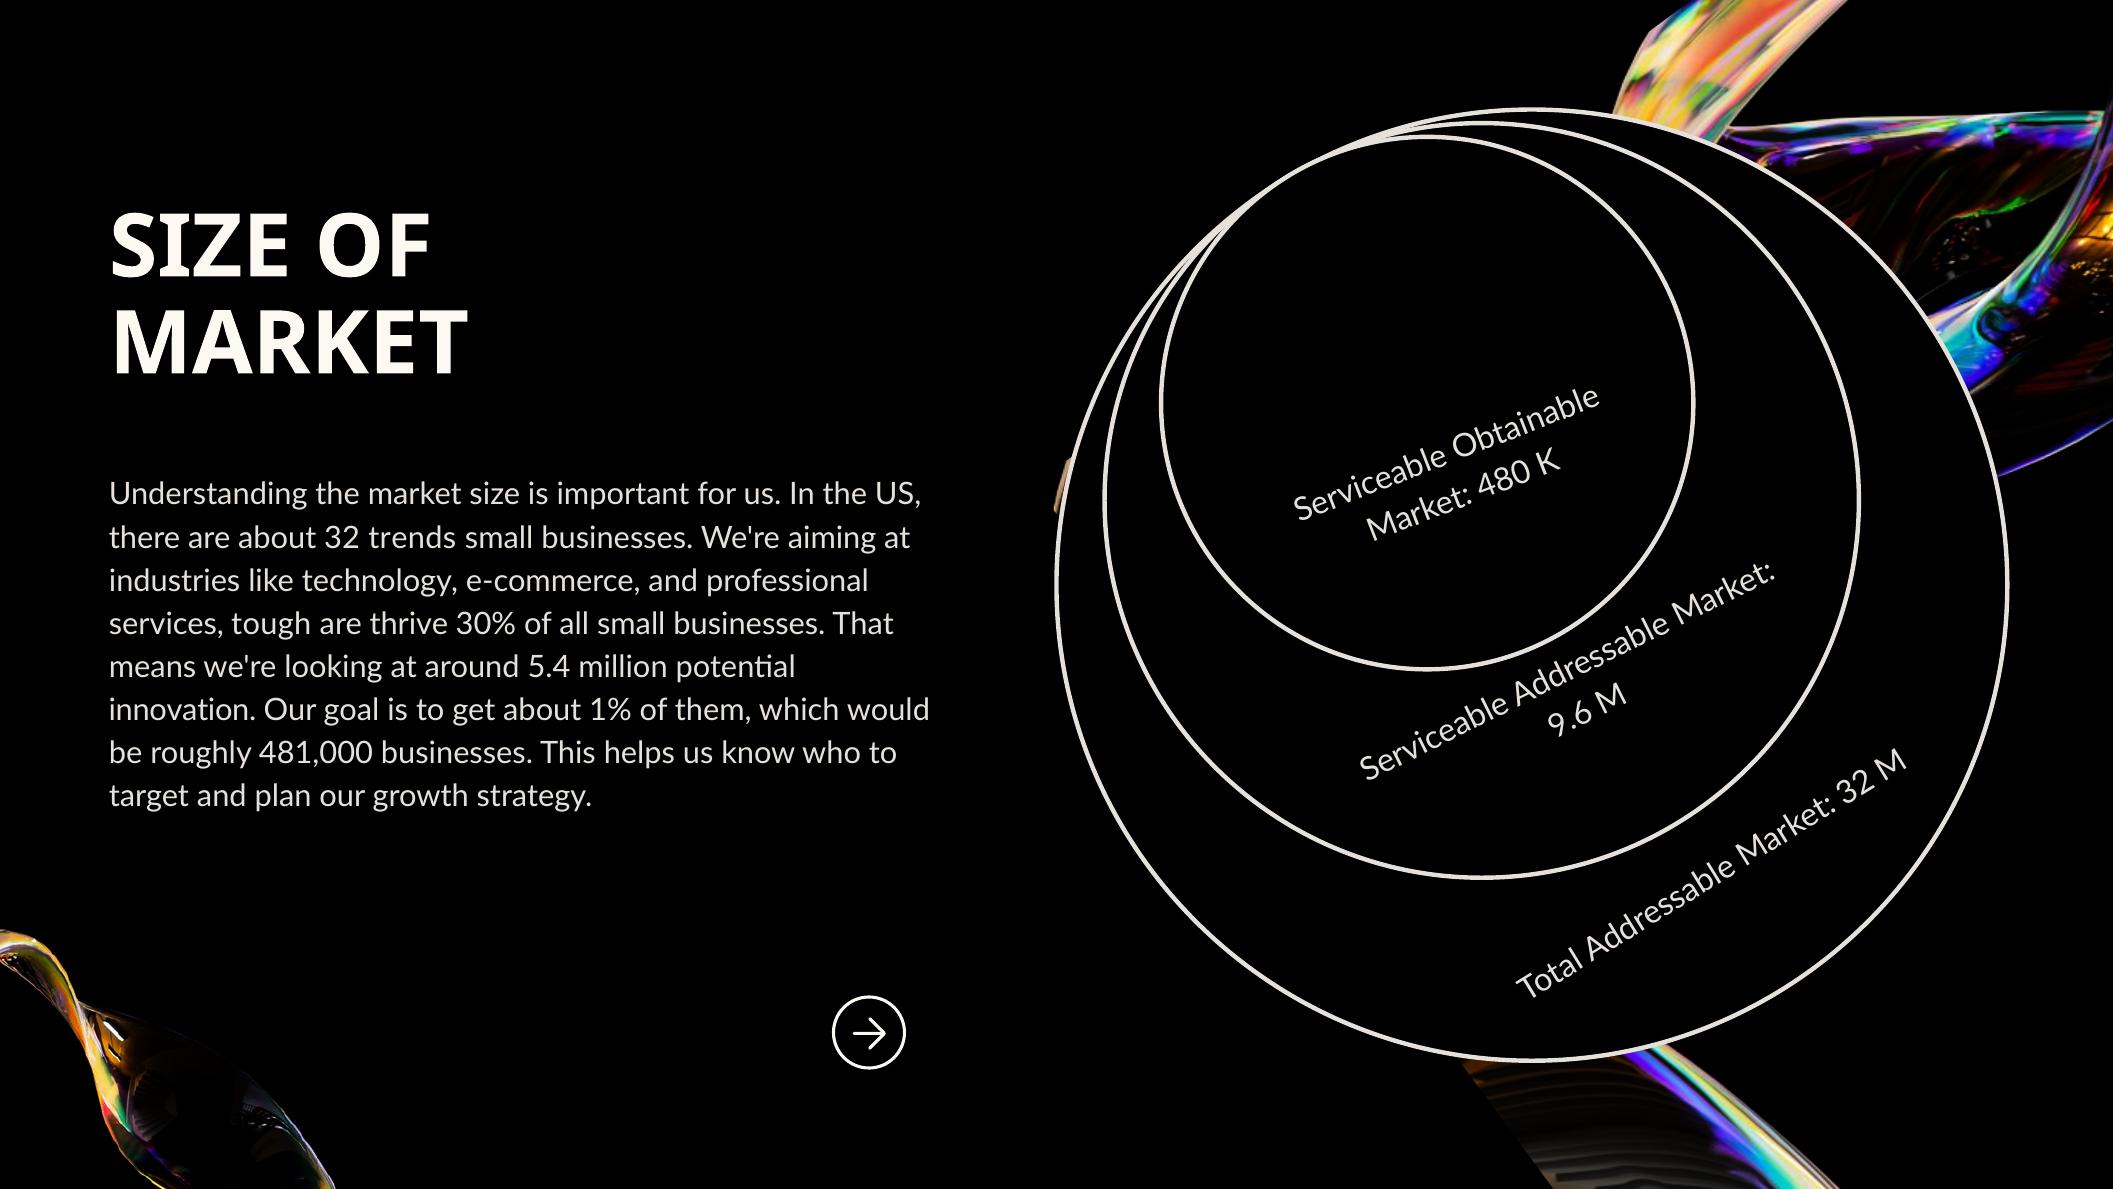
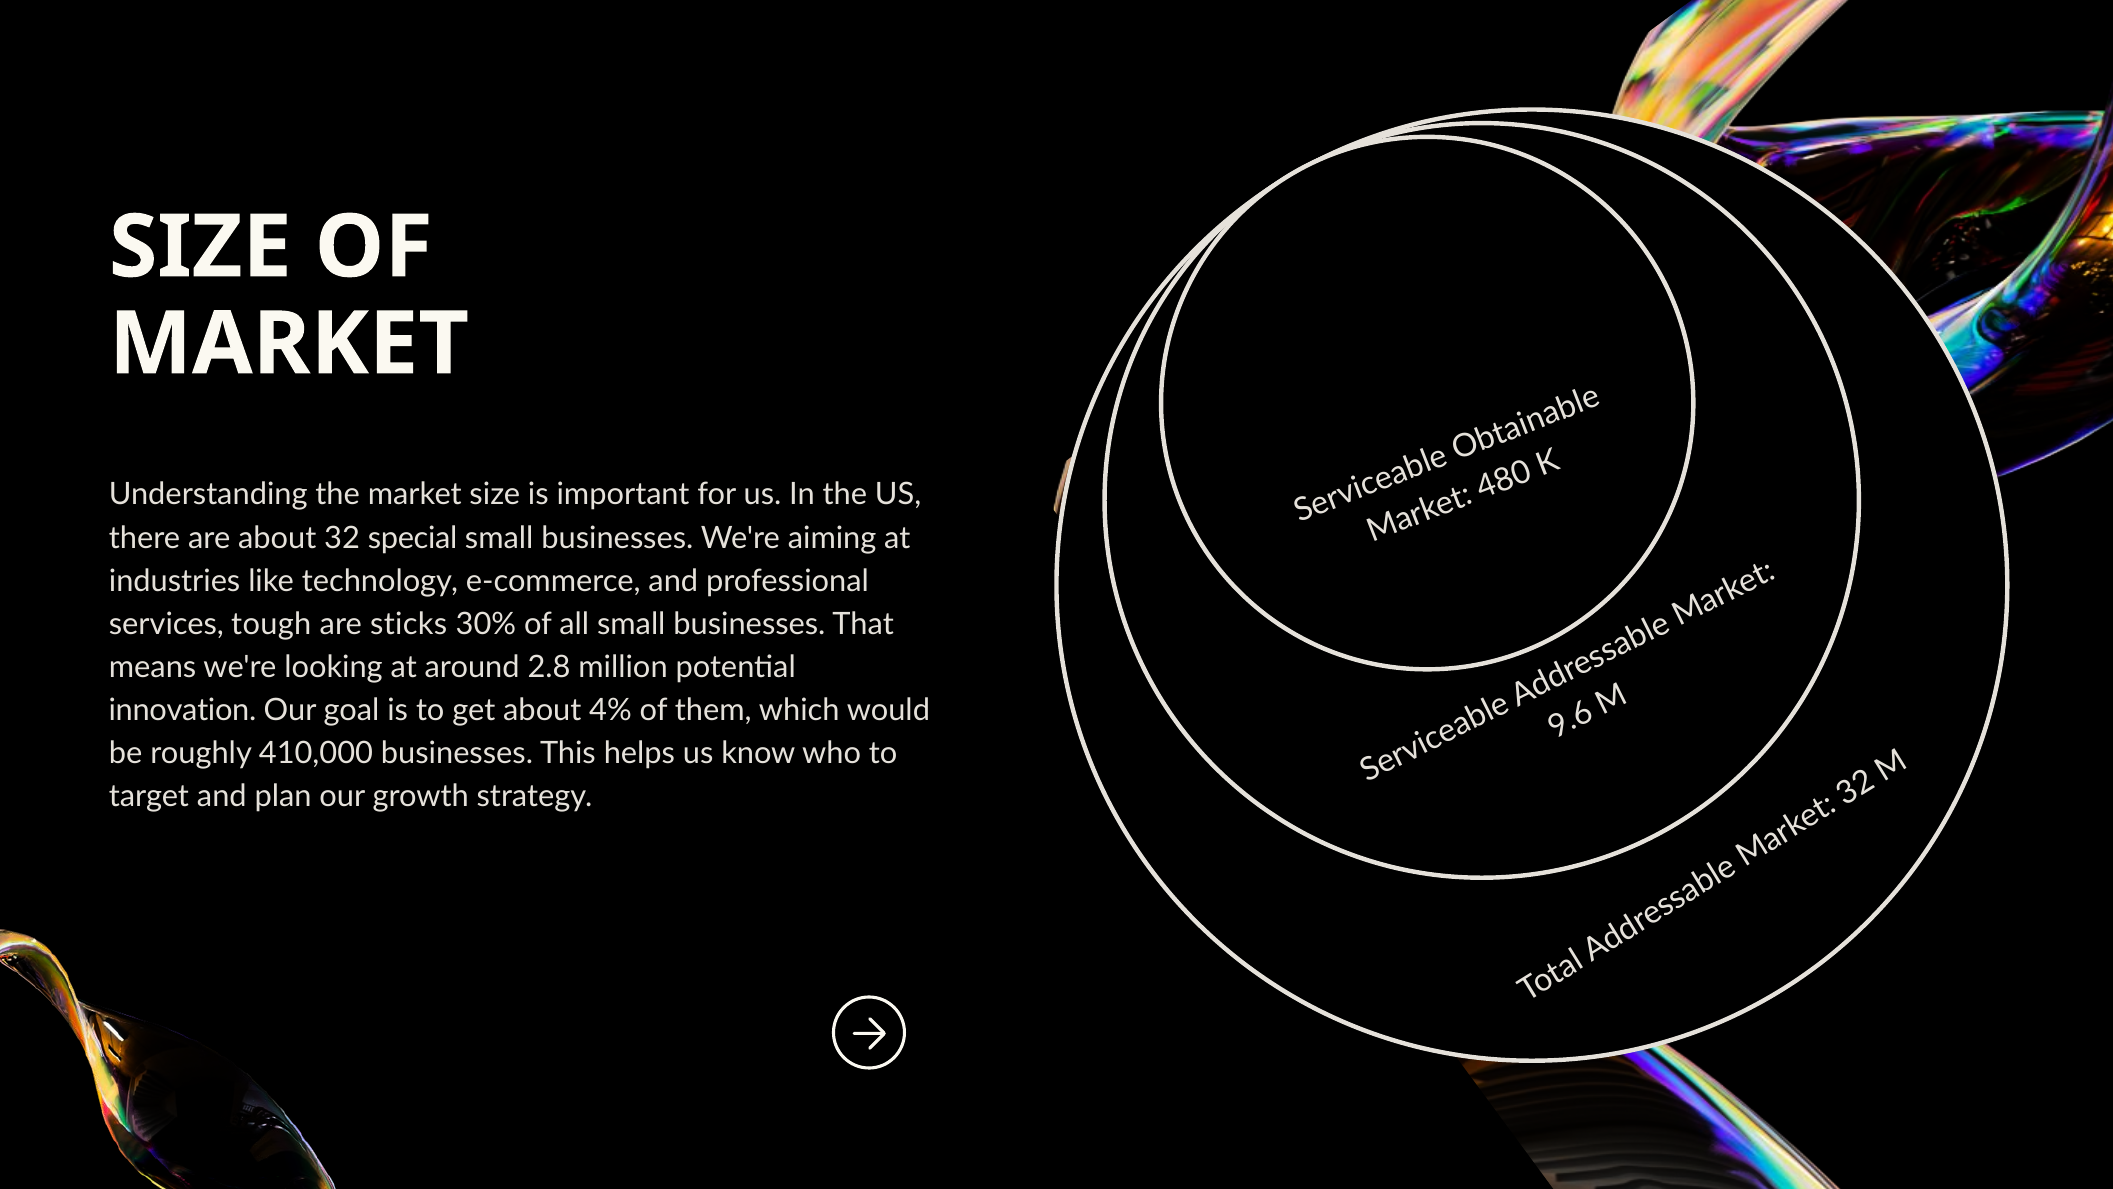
trends: trends -> special
thrive: thrive -> sticks
5.4: 5.4 -> 2.8
1%: 1% -> 4%
481,000: 481,000 -> 410,000
